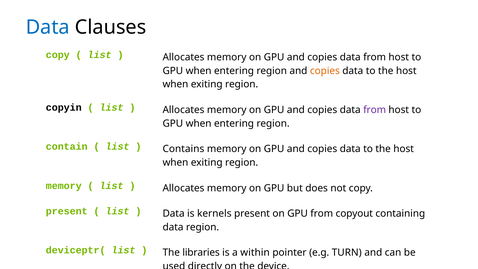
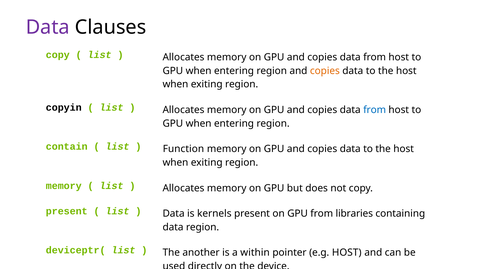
Data at (48, 27) colour: blue -> purple
from at (375, 110) colour: purple -> blue
Contains: Contains -> Function
copyout: copyout -> libraries
libraries: libraries -> another
e.g TURN: TURN -> HOST
